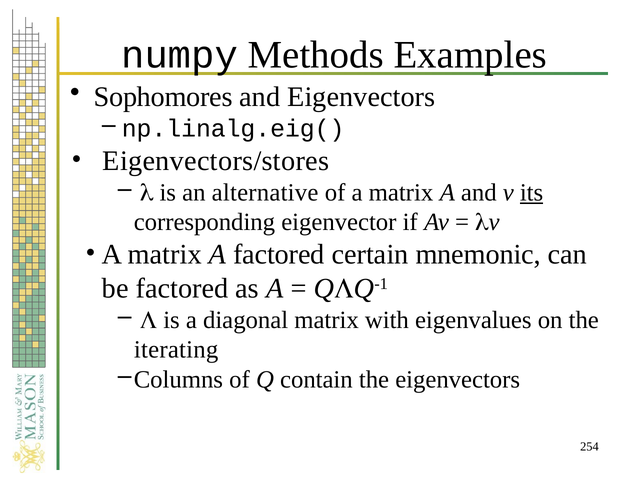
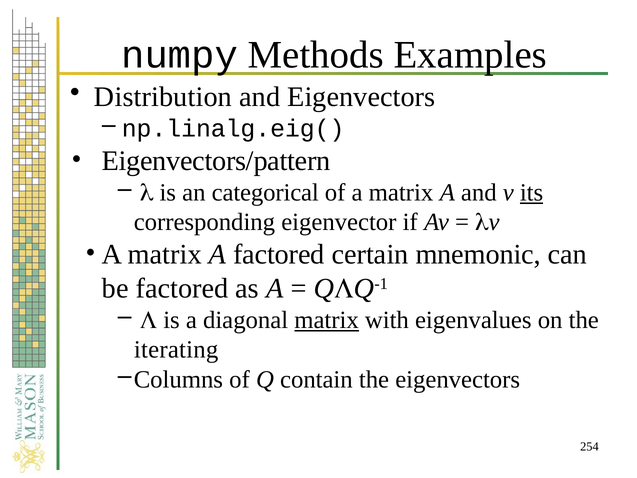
Sophomores: Sophomores -> Distribution
Eigenvectors/stores: Eigenvectors/stores -> Eigenvectors/pattern
alternative: alternative -> categorical
matrix at (327, 320) underline: none -> present
